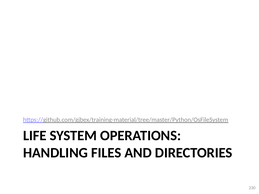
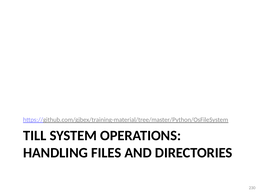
LIFE: LIFE -> TILL
